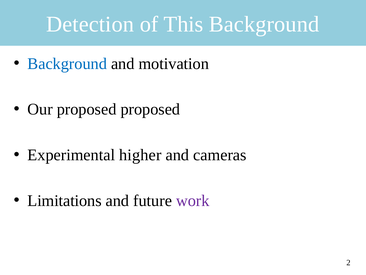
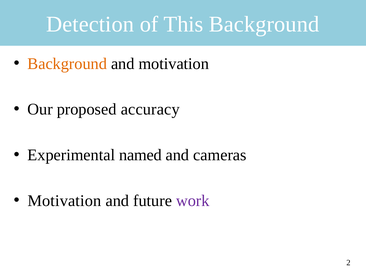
Background at (67, 64) colour: blue -> orange
proposed proposed: proposed -> accuracy
higher: higher -> named
Limitations at (65, 200): Limitations -> Motivation
